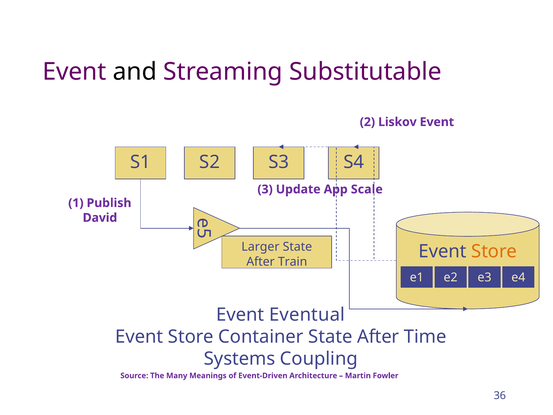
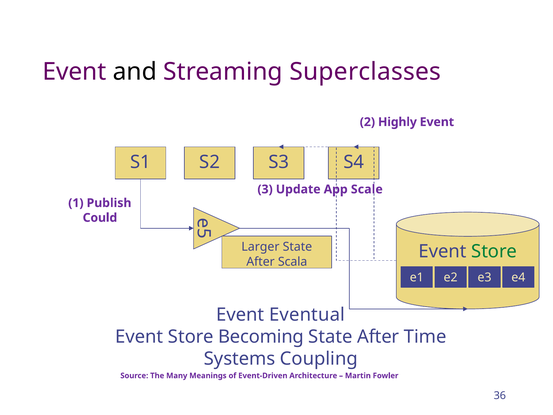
Substitutable: Substitutable -> Superclasses
Liskov: Liskov -> Highly
David: David -> Could
Store at (494, 251) colour: orange -> green
Train: Train -> Scala
Container: Container -> Becoming
